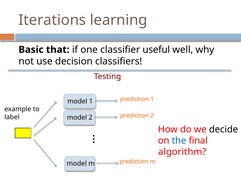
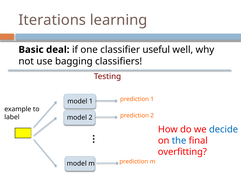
that: that -> deal
decision: decision -> bagging
decide colour: black -> blue
algorithm: algorithm -> overfitting
